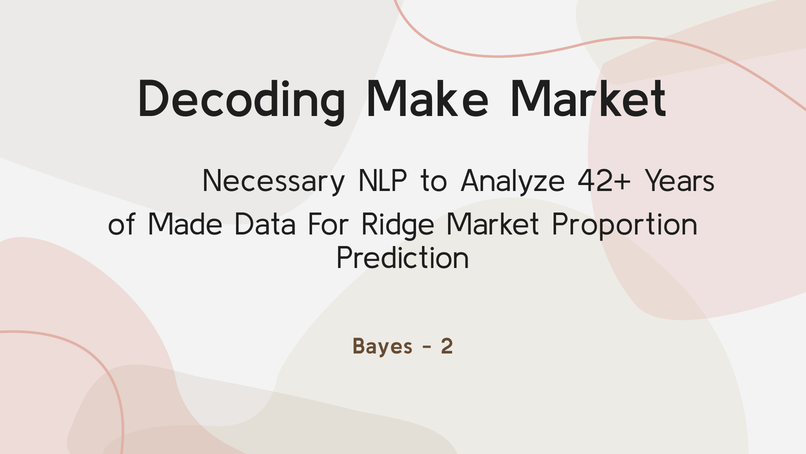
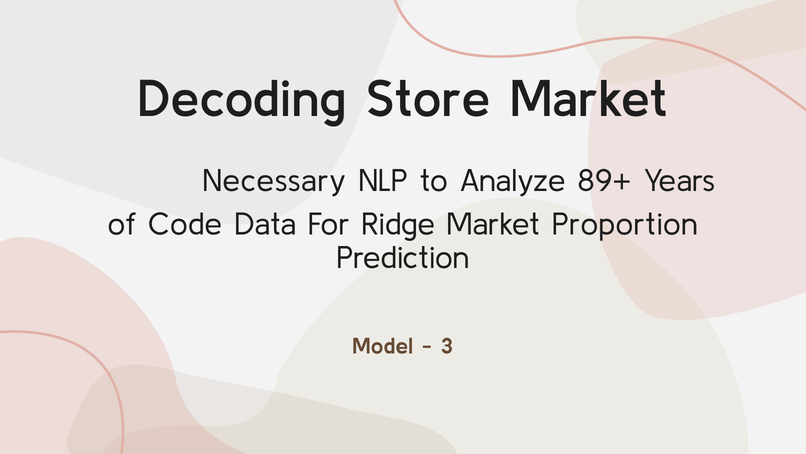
Make: Make -> Store
42+: 42+ -> 89+
Made: Made -> Code
Bayes: Bayes -> Model
2: 2 -> 3
